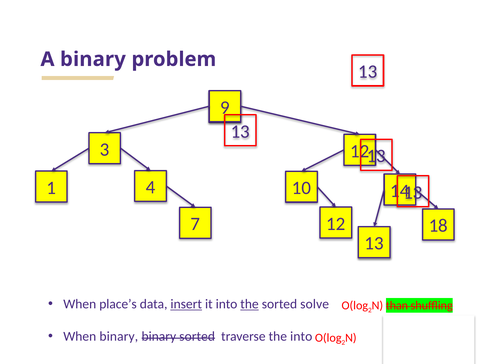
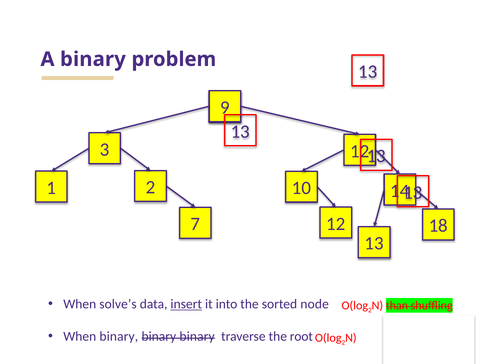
1 4: 4 -> 2
place’s: place’s -> solve’s
the at (250, 305) underline: present -> none
solve: solve -> node
sorted at (197, 337): sorted -> binary
the into: into -> root
